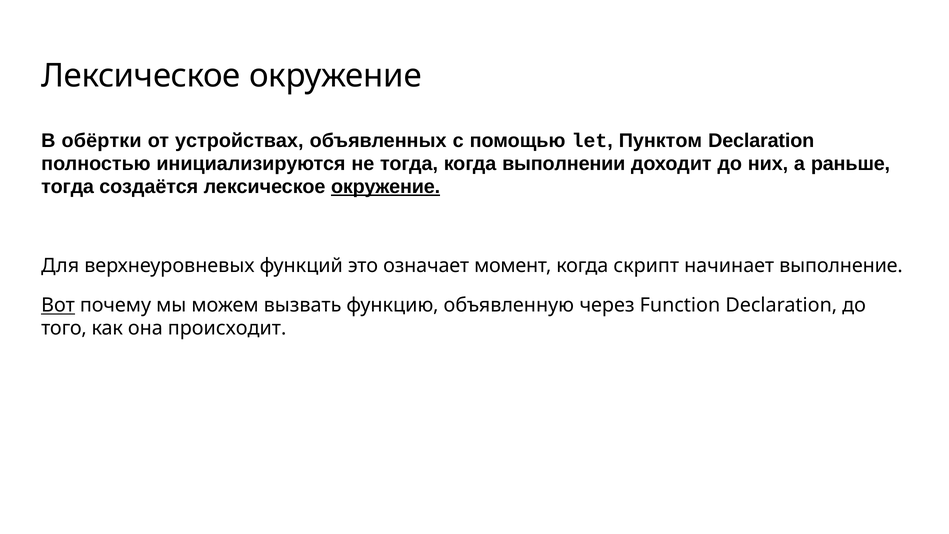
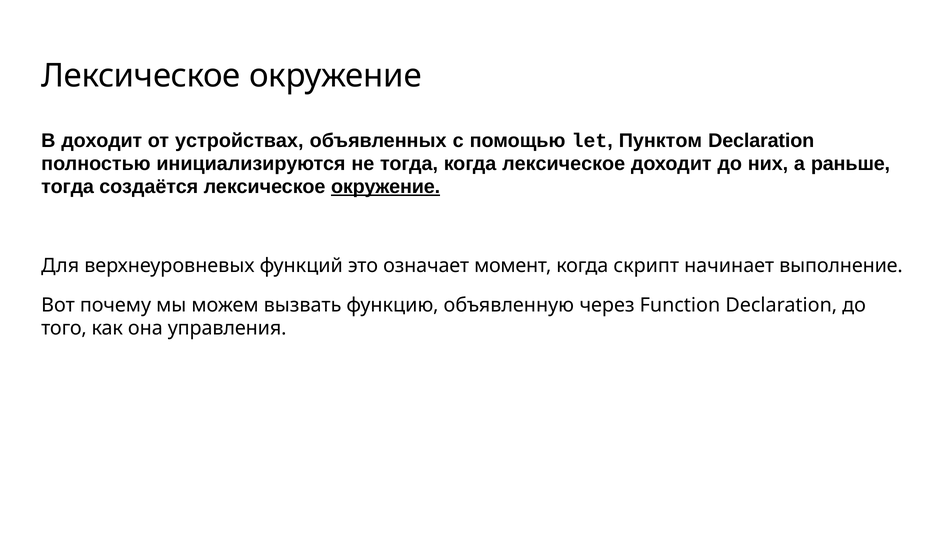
В обёртки: обёртки -> доходит
когда выполнении: выполнении -> лексическое
Вот underline: present -> none
происходит: происходит -> управления
